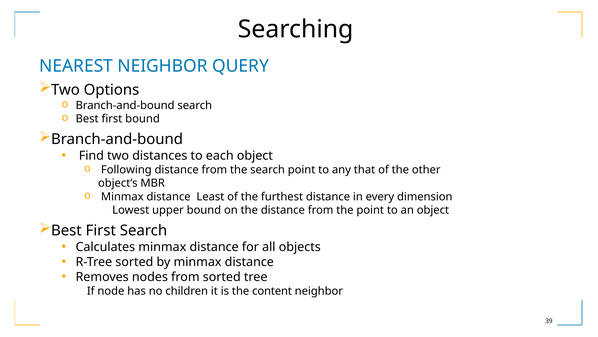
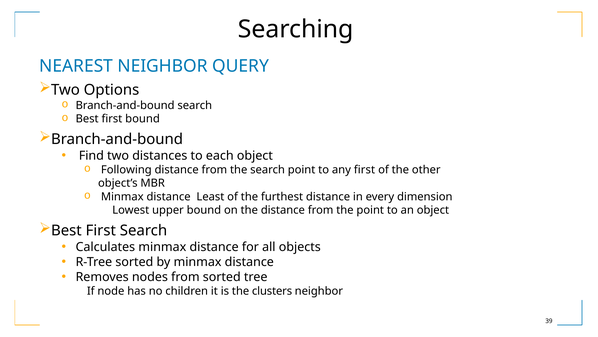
any that: that -> first
content: content -> clusters
